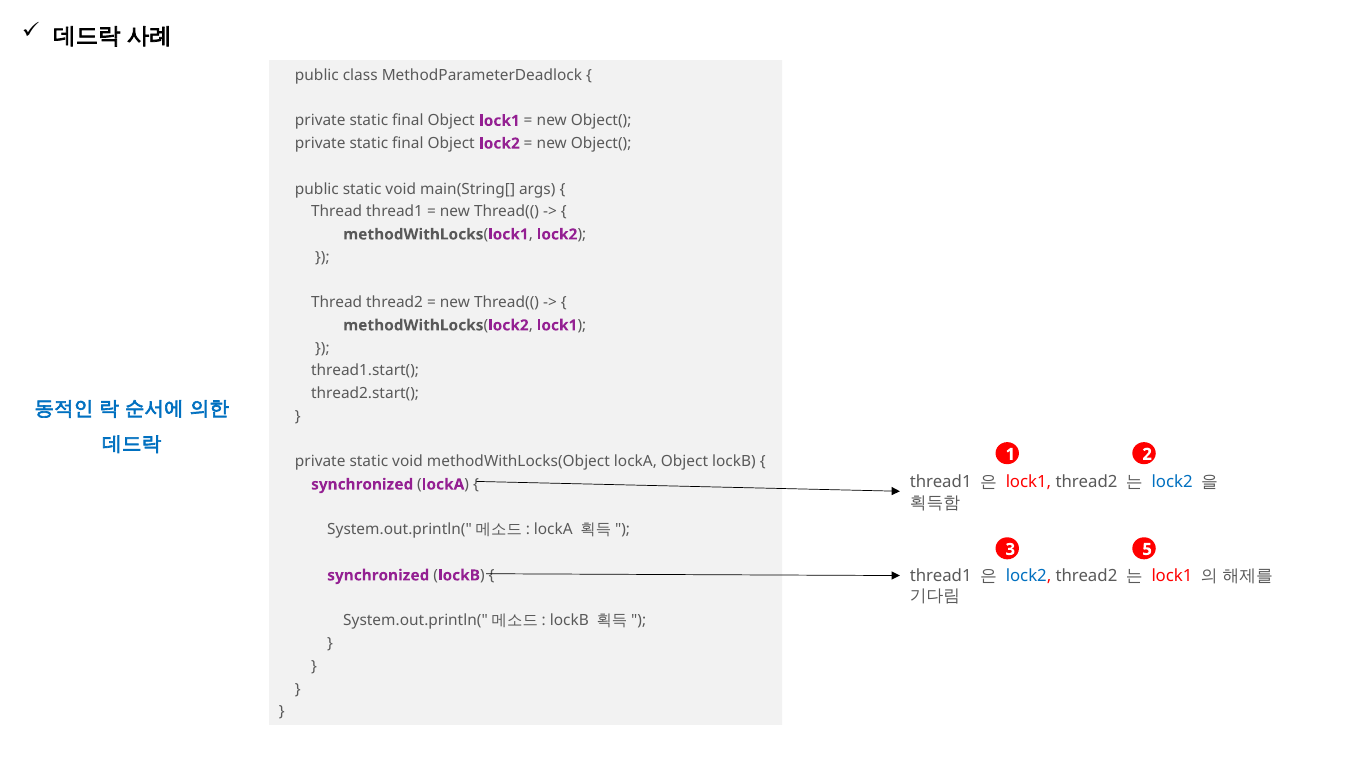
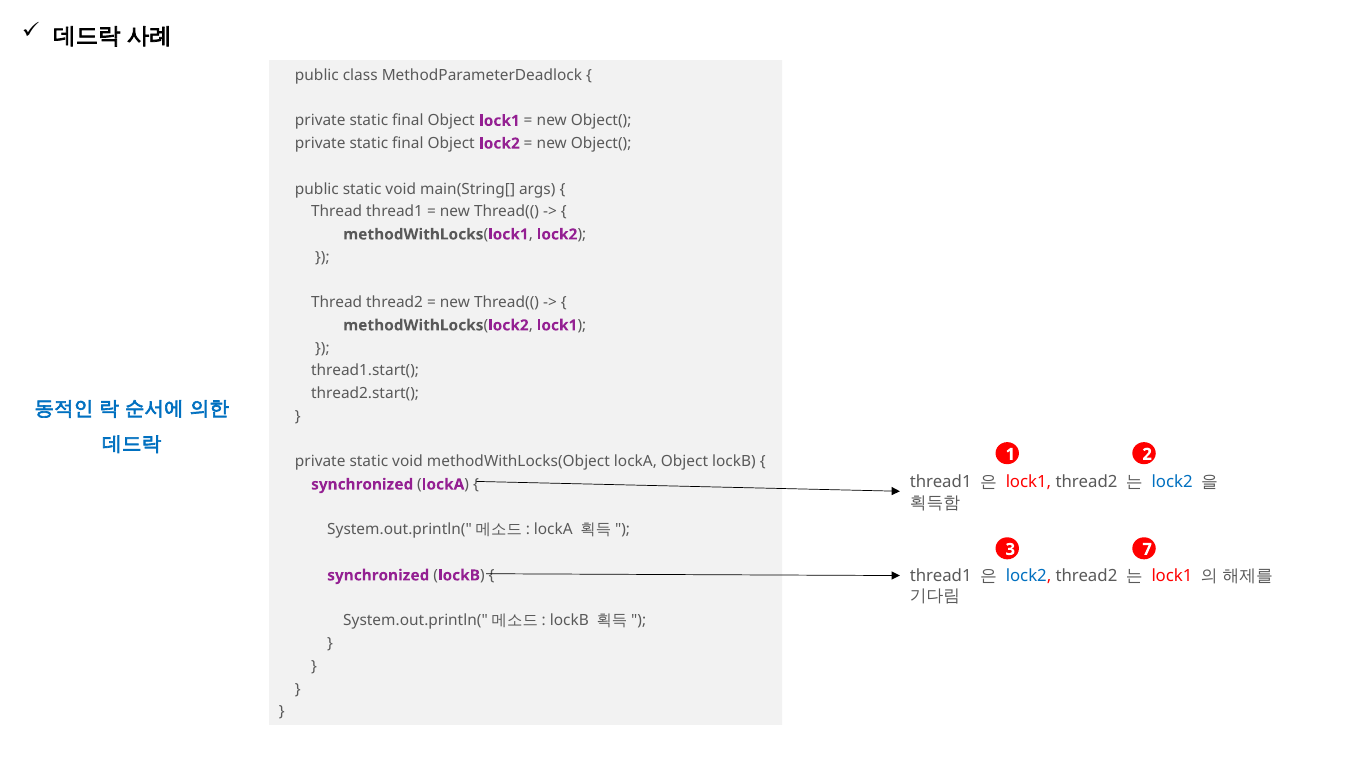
5: 5 -> 7
